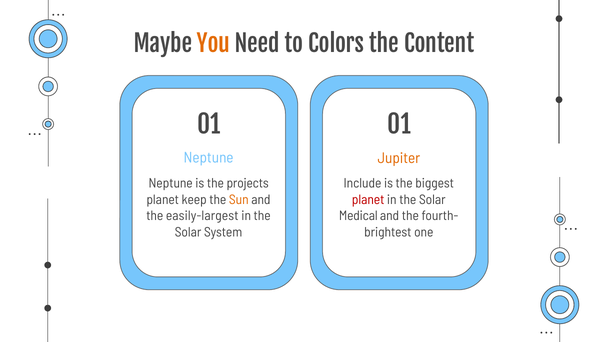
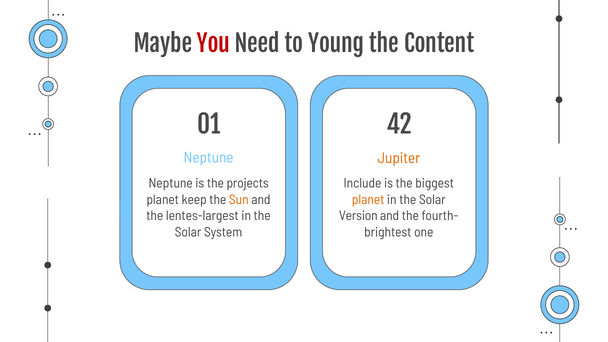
You colour: orange -> red
Colors: Colors -> Young
01 01: 01 -> 42
planet at (368, 200) colour: red -> orange
easily-largest: easily-largest -> lentes-largest
Medical: Medical -> Version
